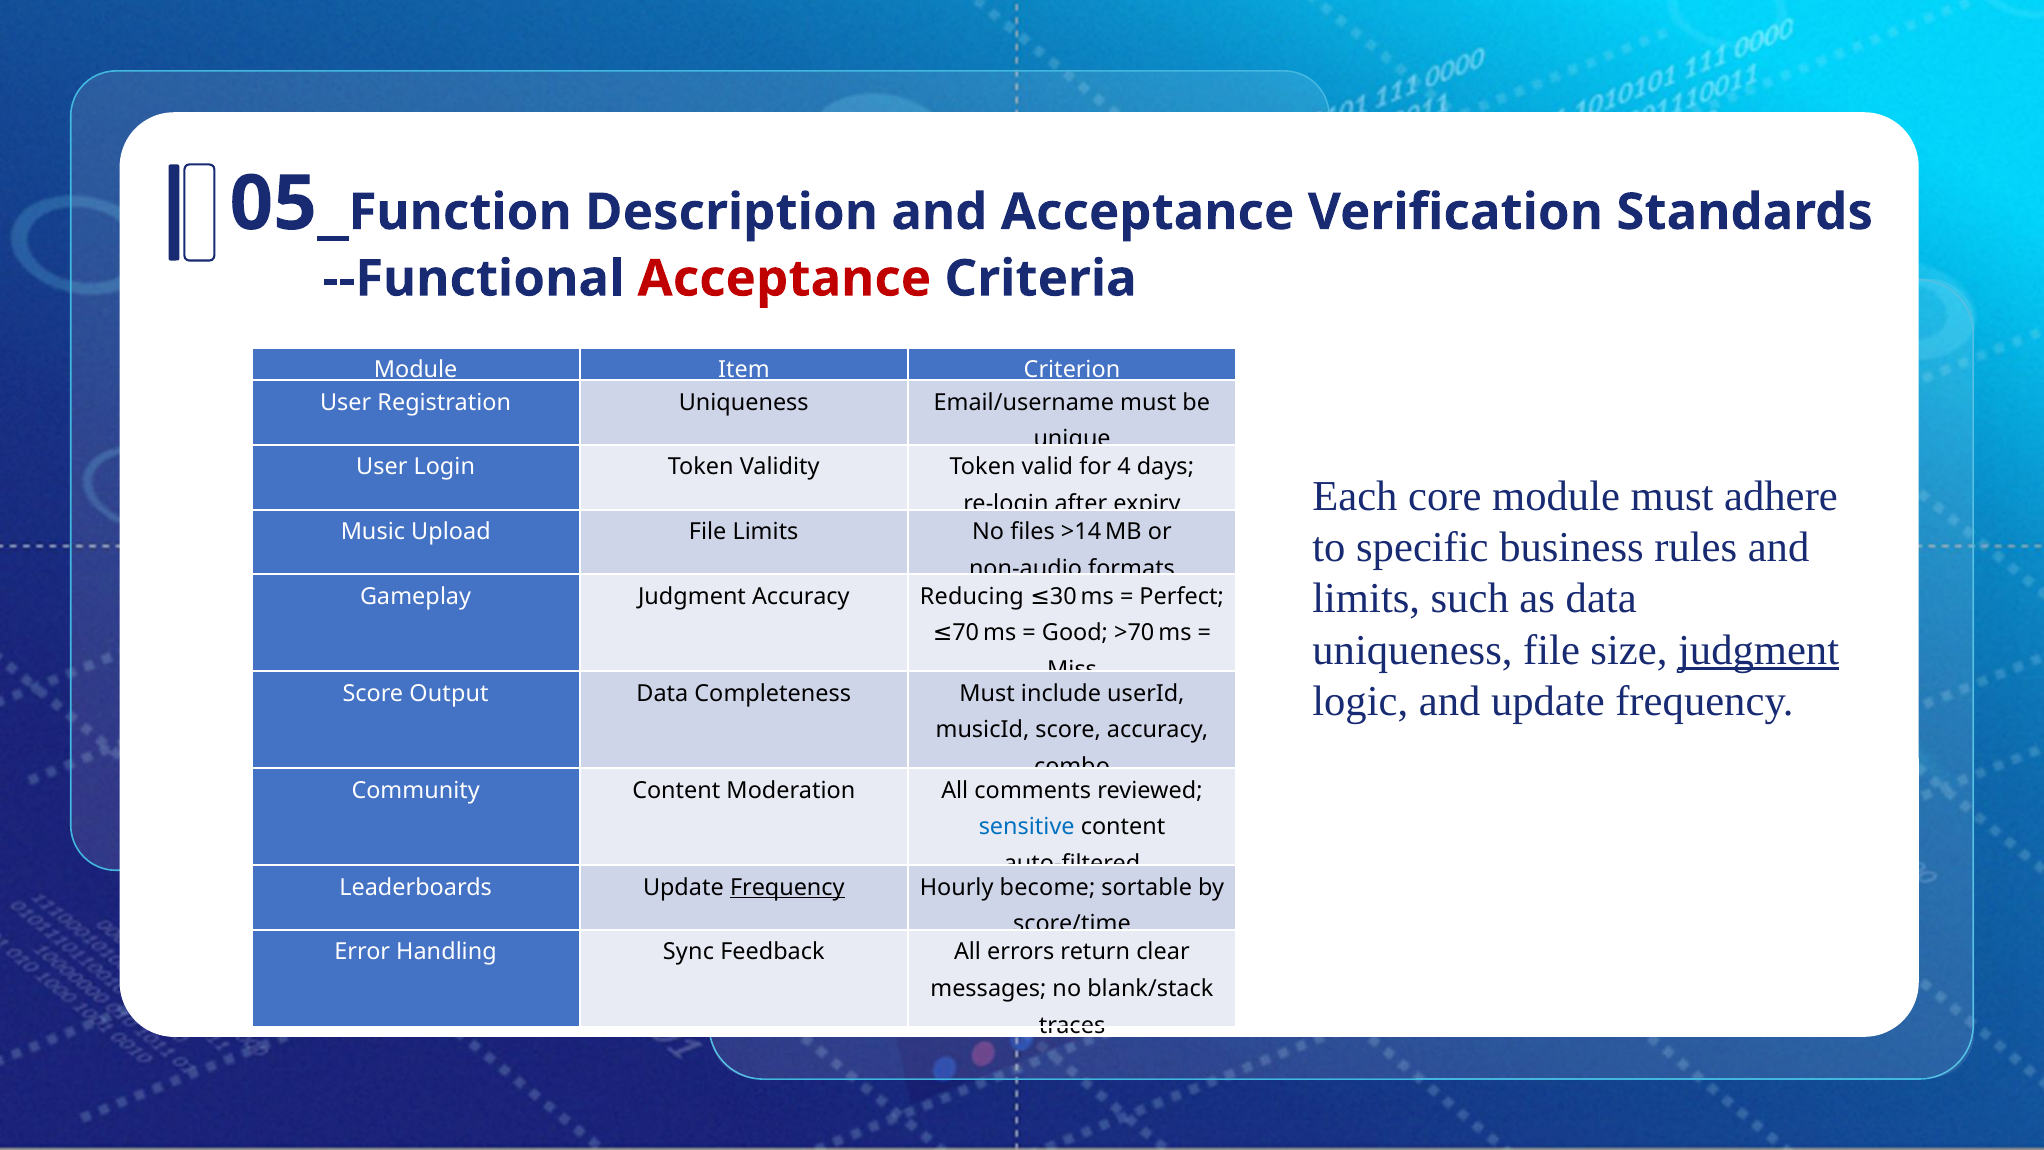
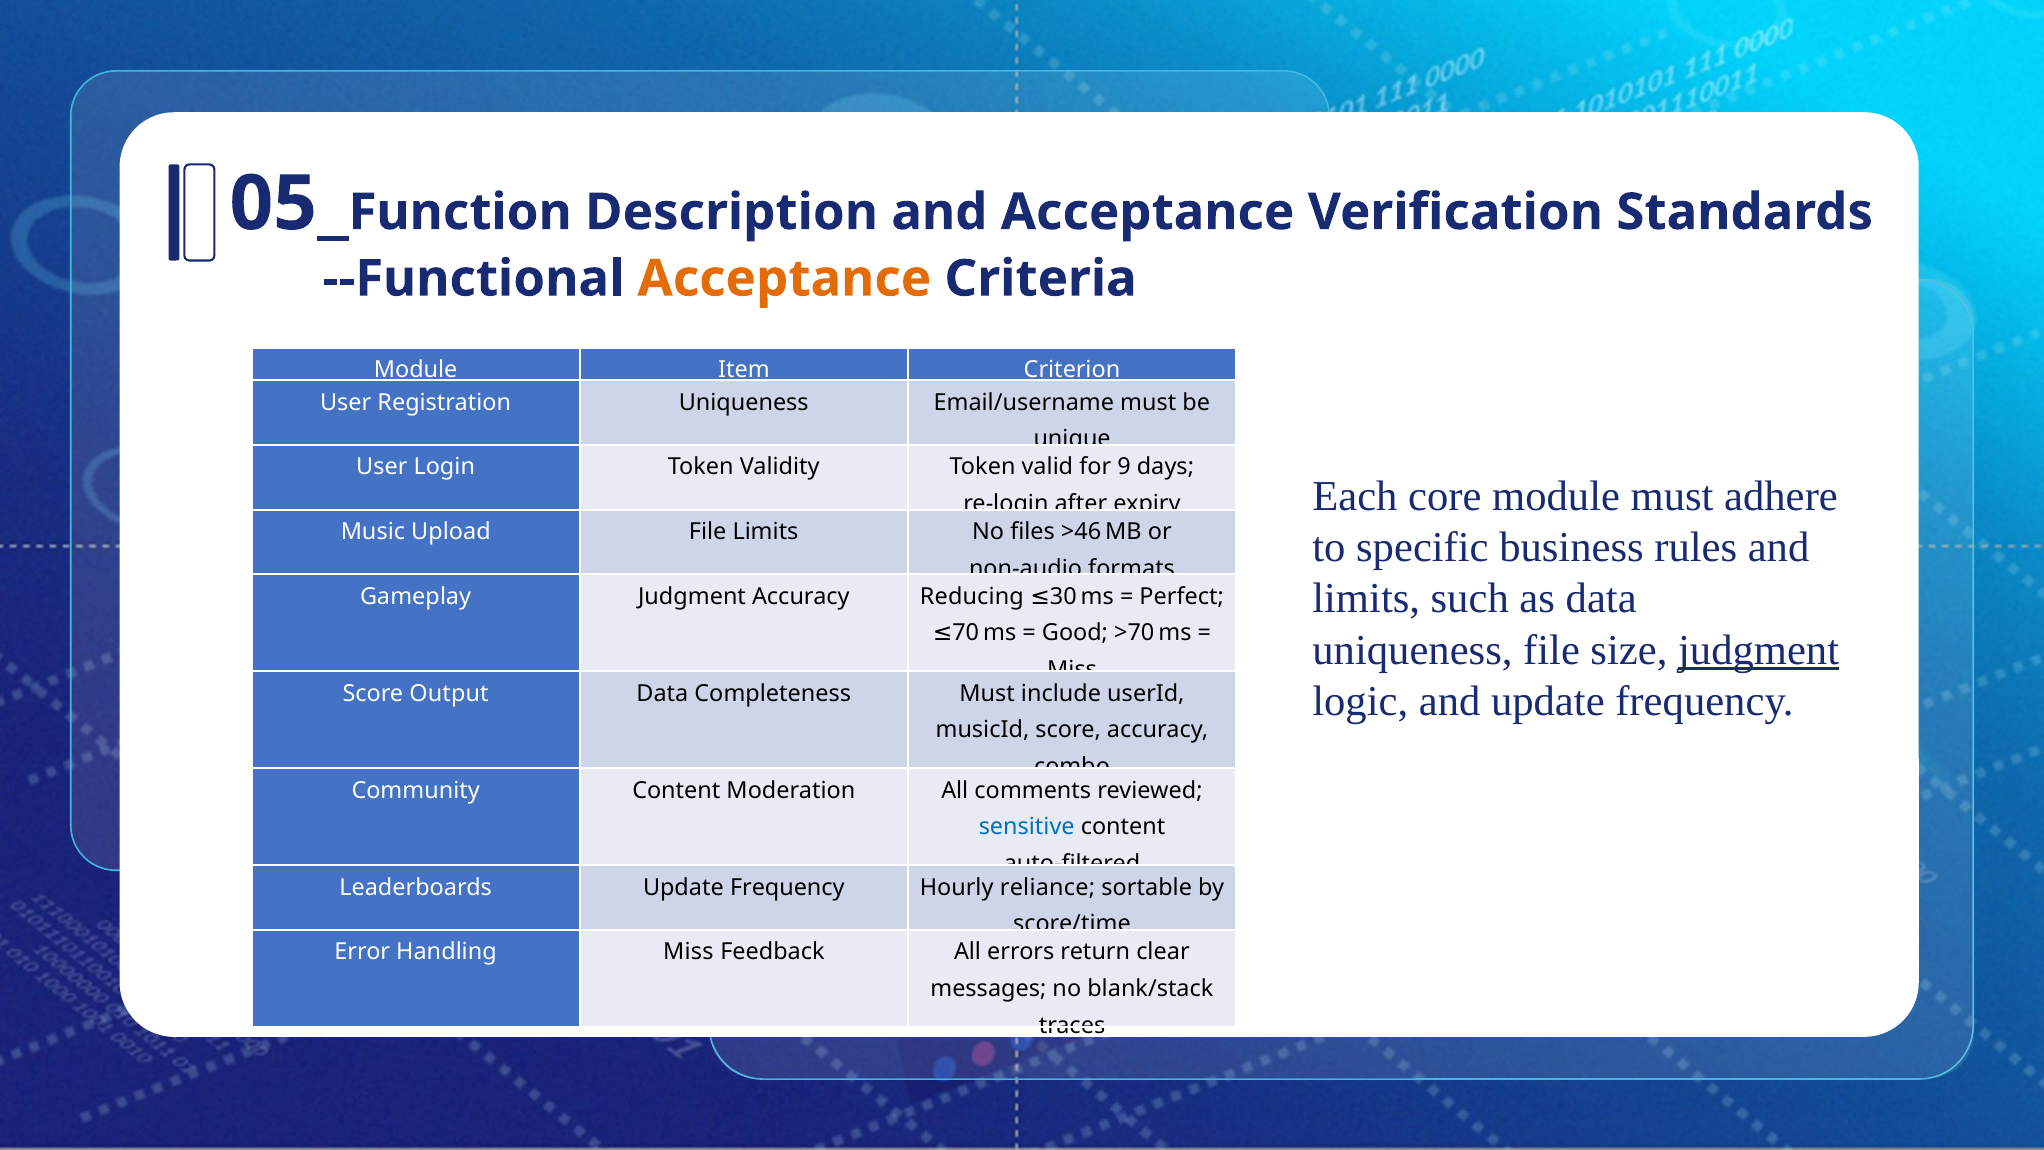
Acceptance at (784, 279) colour: red -> orange
4: 4 -> 9
>14: >14 -> >46
Frequency at (787, 887) underline: present -> none
become: become -> reliance
Handling Sync: Sync -> Miss
